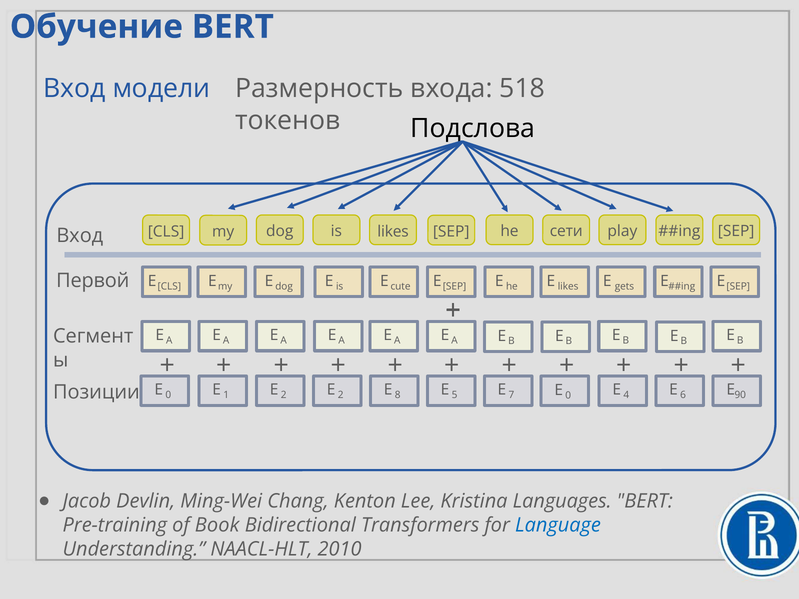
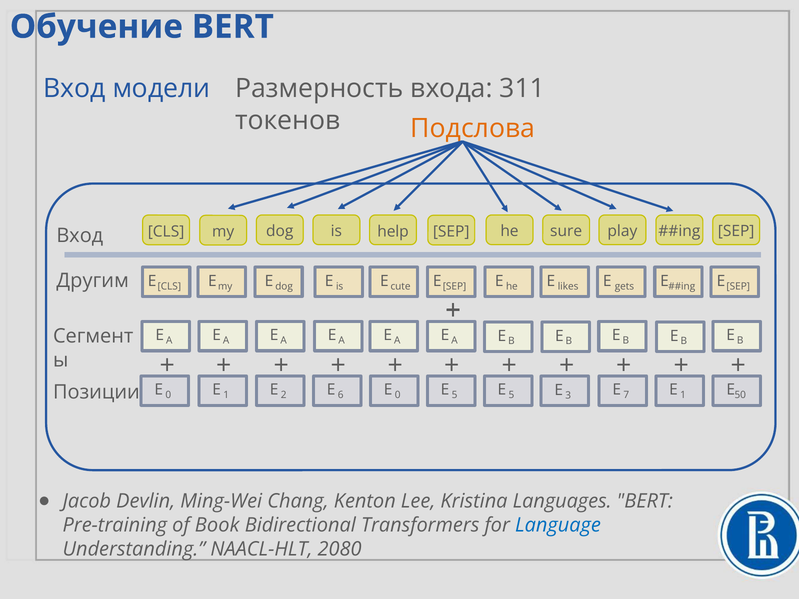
518: 518 -> 311
Подслова colour: black -> orange
is likes: likes -> help
сети: сети -> sure
Первой: Первой -> Другим
2 at (341, 395): 2 -> 6
8 at (398, 395): 8 -> 0
0 at (568, 395): 0 -> 3
6 at (683, 395): 6 -> 1
90: 90 -> 50
7 at (511, 395): 7 -> 5
4: 4 -> 7
2010: 2010 -> 2080
